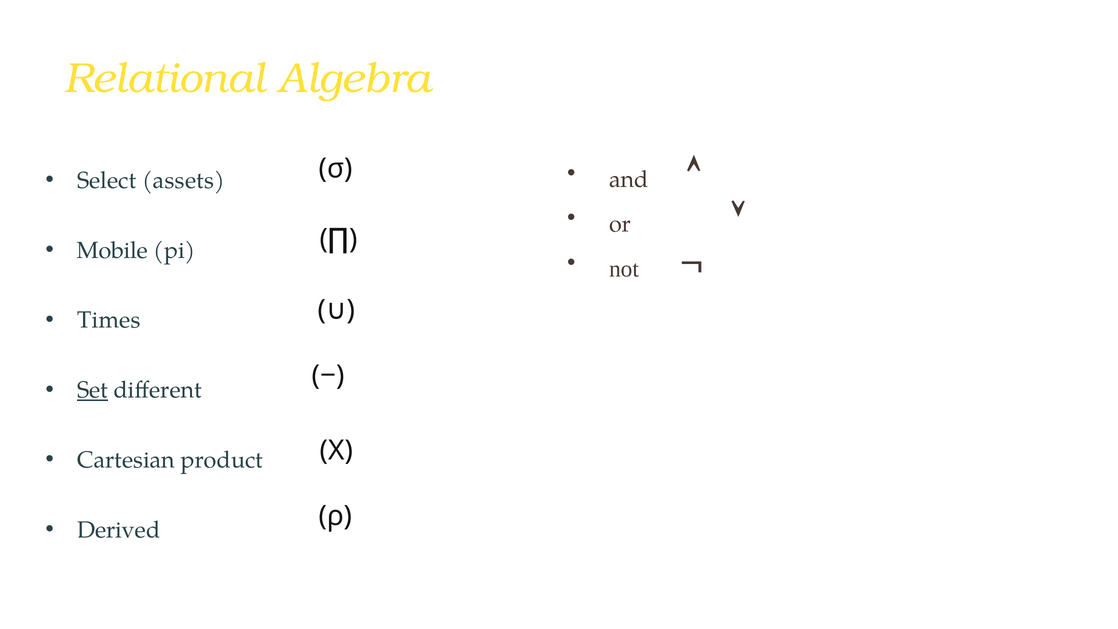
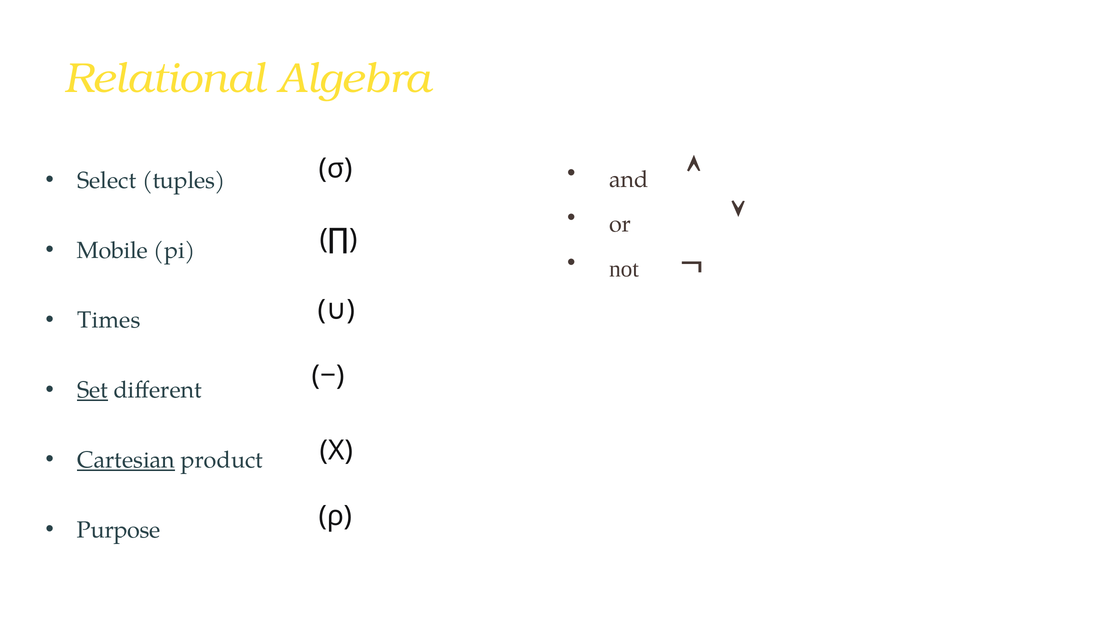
assets: assets -> tuples
Cartesian underline: none -> present
Derived: Derived -> Purpose
